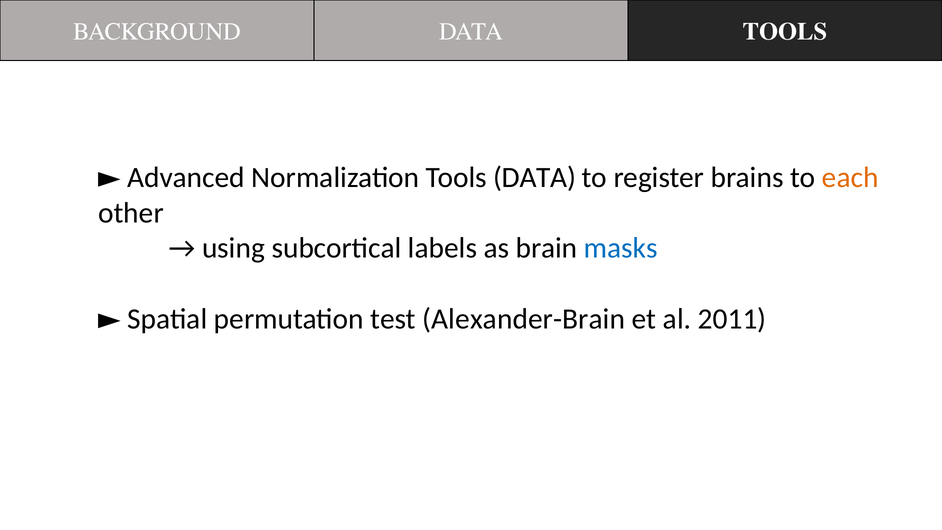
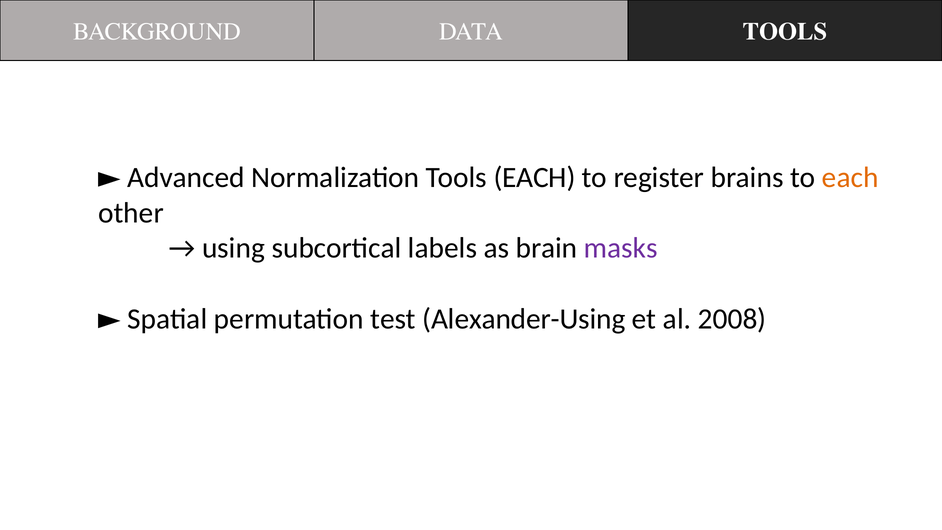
Tools DATA: DATA -> EACH
masks colour: blue -> purple
Alexander-Brain: Alexander-Brain -> Alexander-Using
2011: 2011 -> 2008
